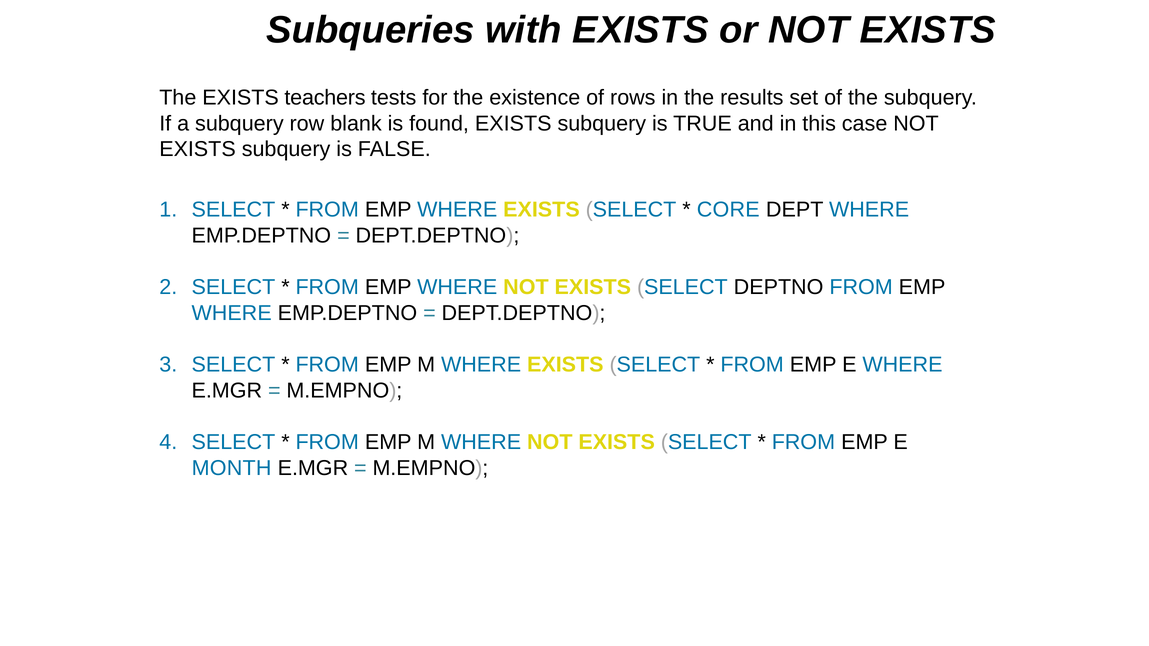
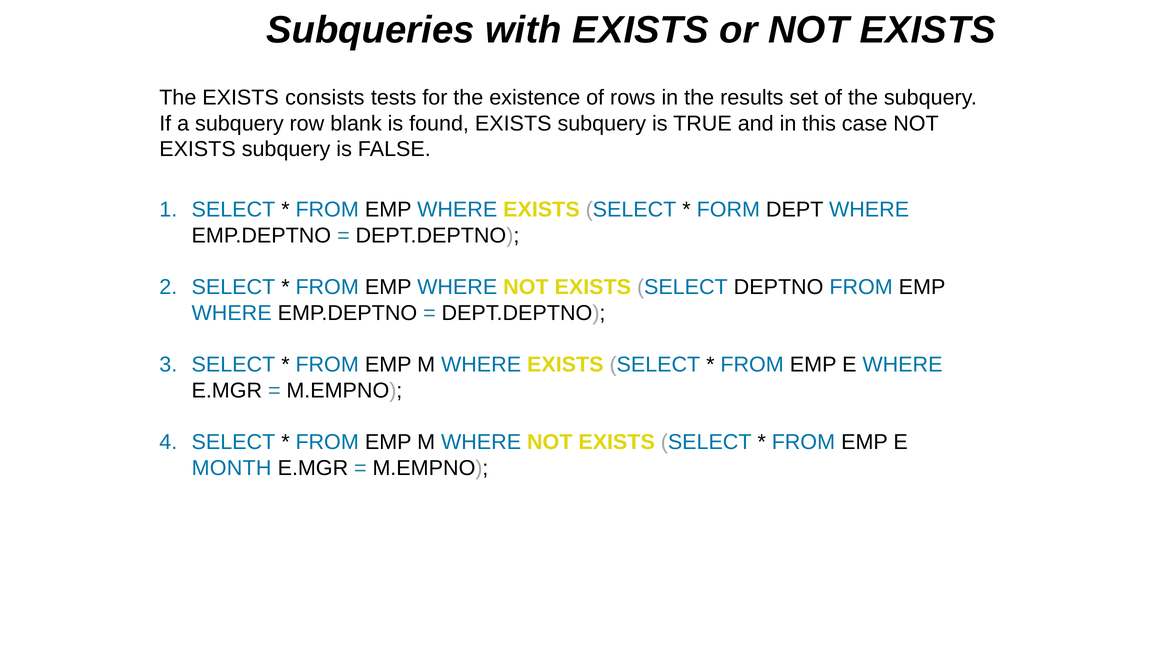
teachers: teachers -> consists
CORE: CORE -> FORM
